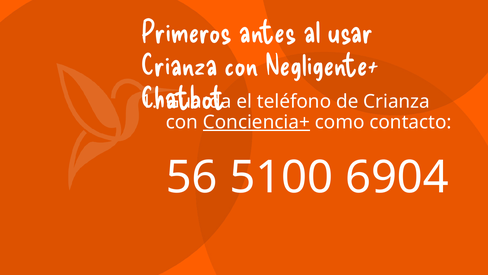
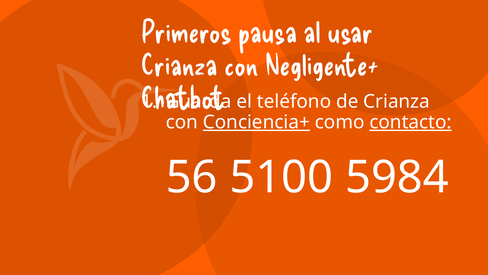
antes: antes -> pausa
contacto underline: none -> present
6904: 6904 -> 5984
